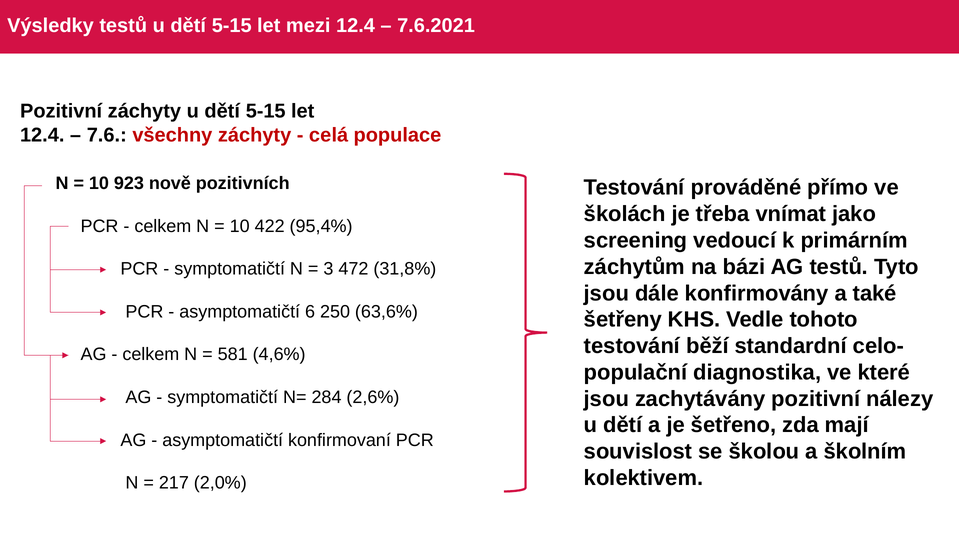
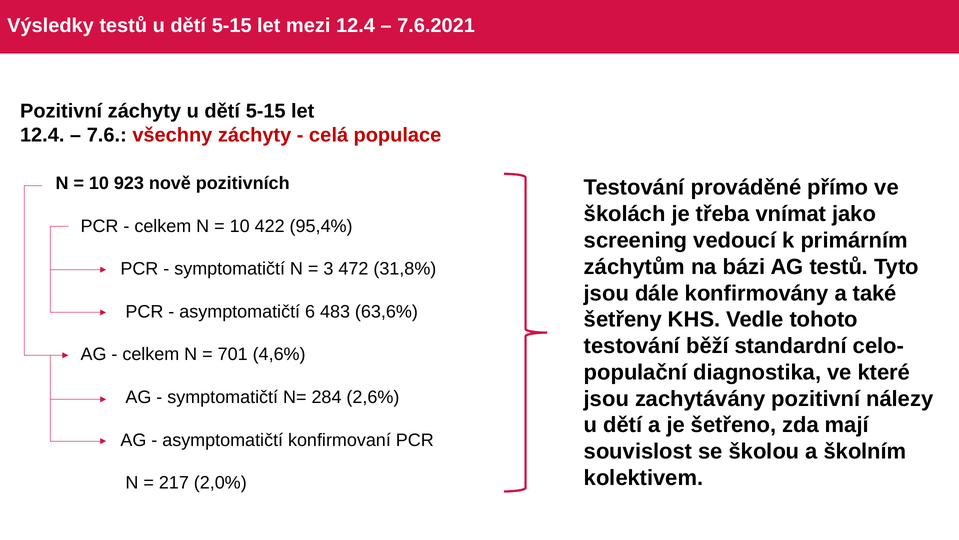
250: 250 -> 483
581: 581 -> 701
